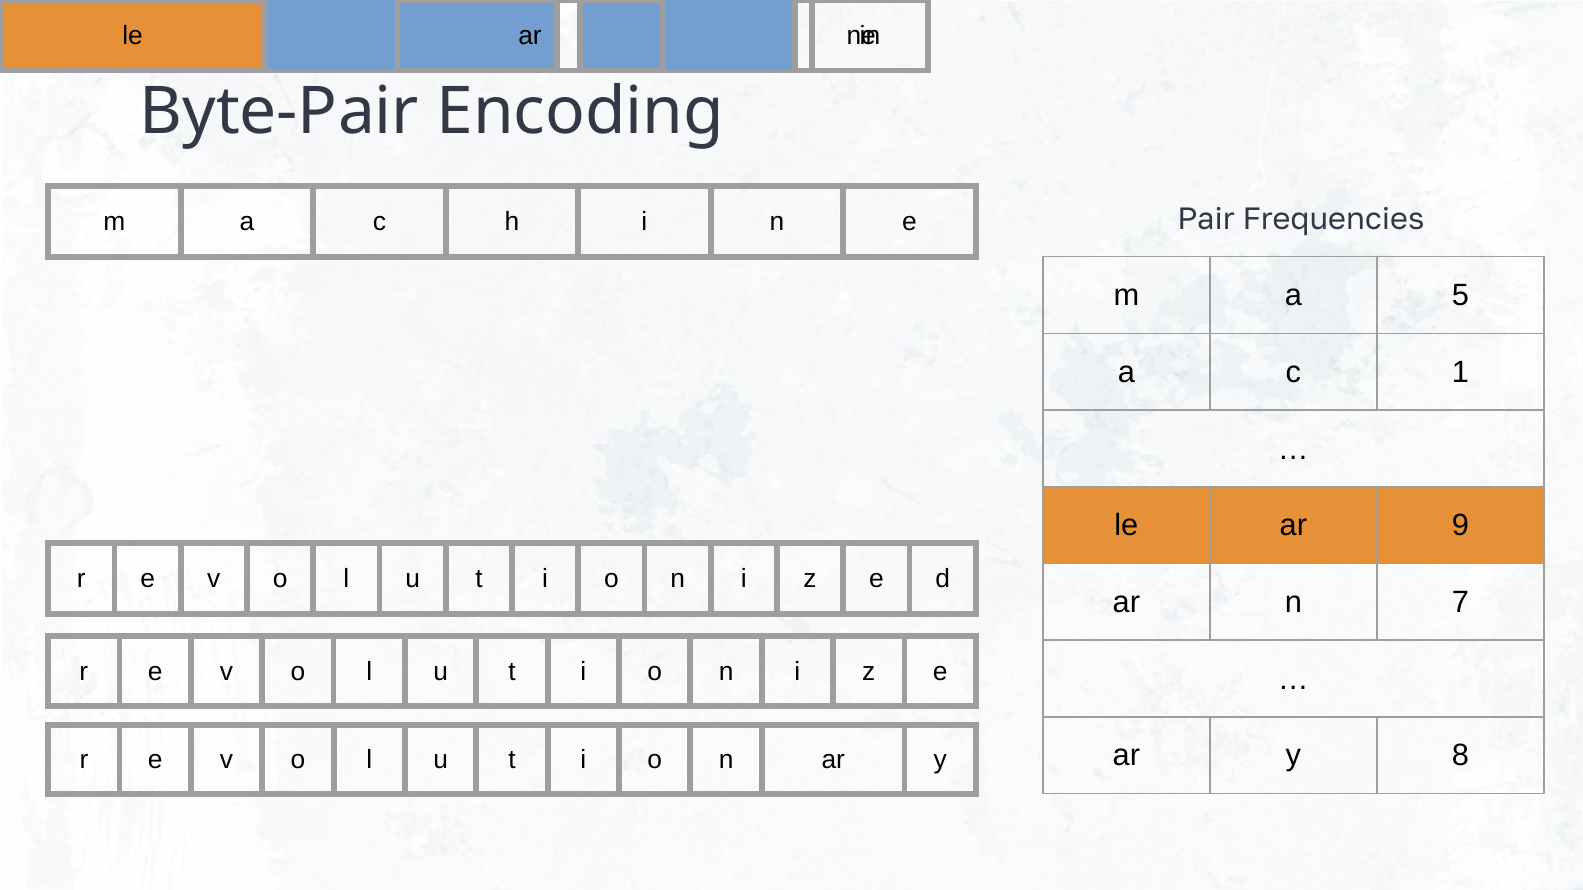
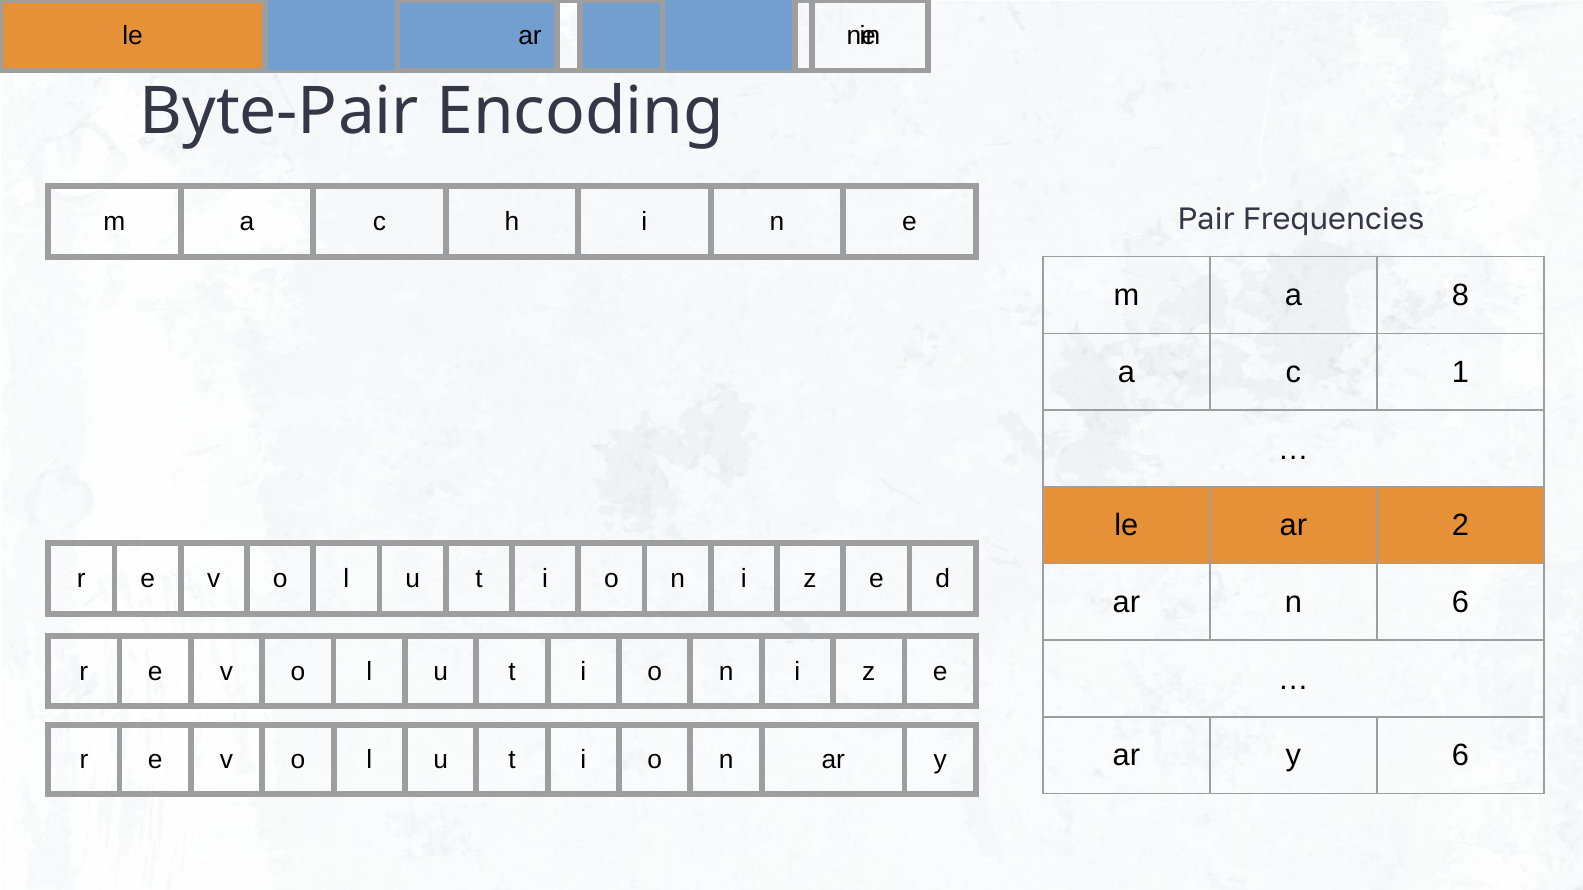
5: 5 -> 8
9: 9 -> 2
n 7: 7 -> 6
y 8: 8 -> 6
